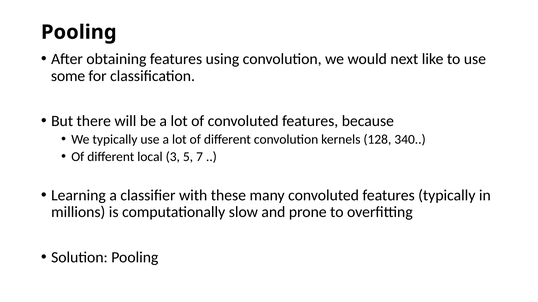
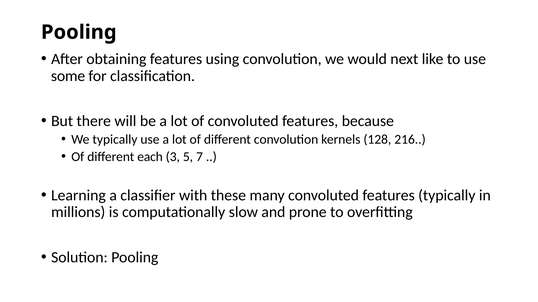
340: 340 -> 216
local: local -> each
